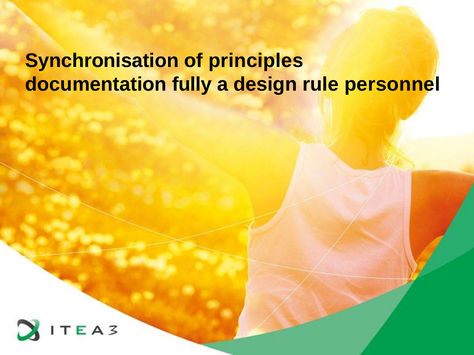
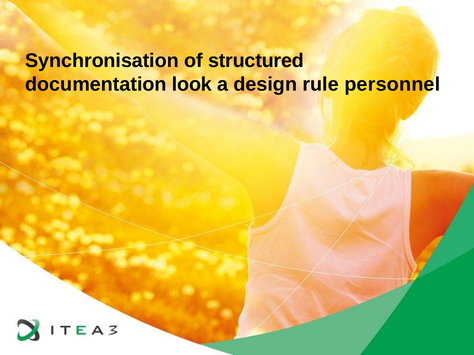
principles: principles -> structured
fully: fully -> look
